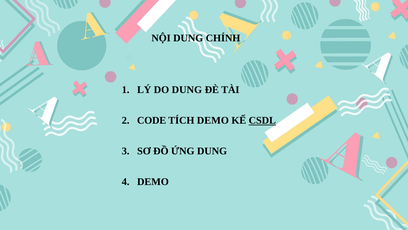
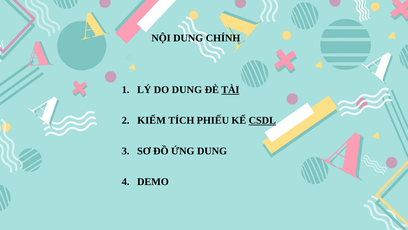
TÀI underline: none -> present
CODE: CODE -> KIẾM
TÍCH DEMO: DEMO -> PHIẾU
